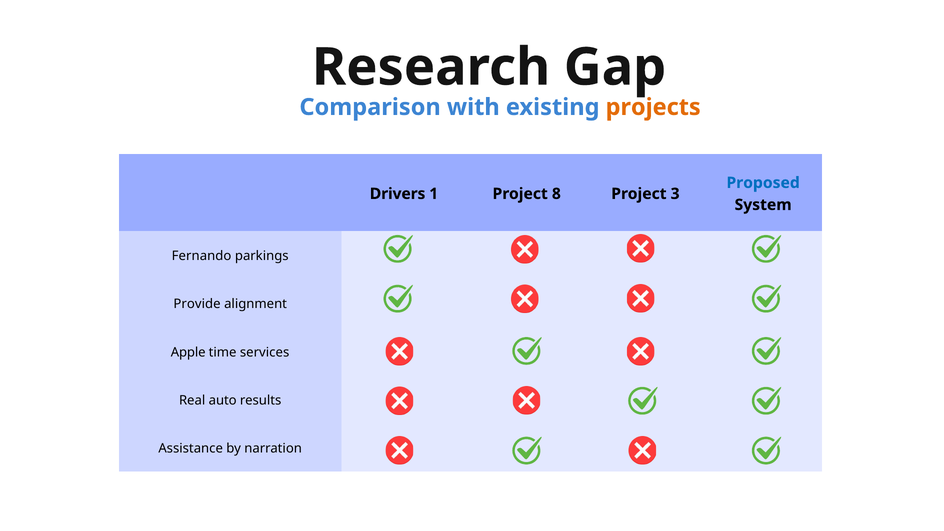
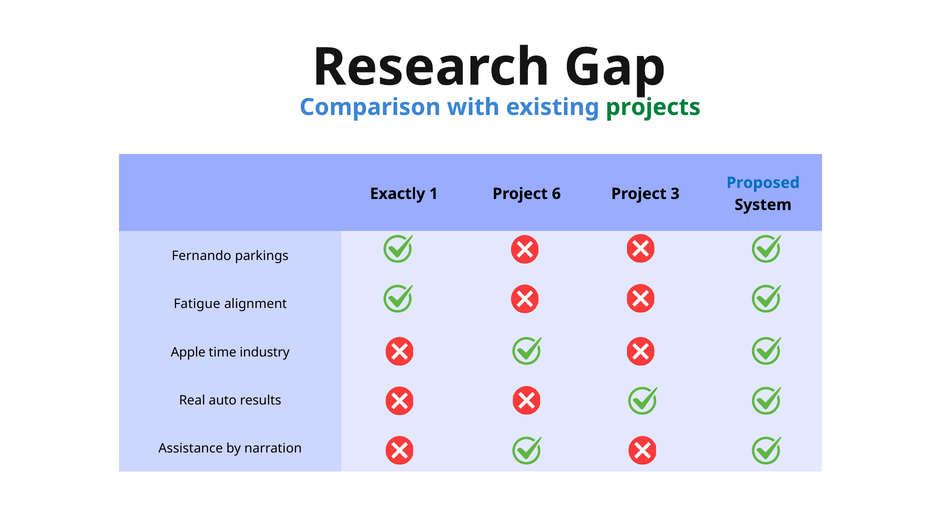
projects colour: orange -> green
Drivers: Drivers -> Exactly
8: 8 -> 6
Provide: Provide -> Fatigue
services: services -> industry
